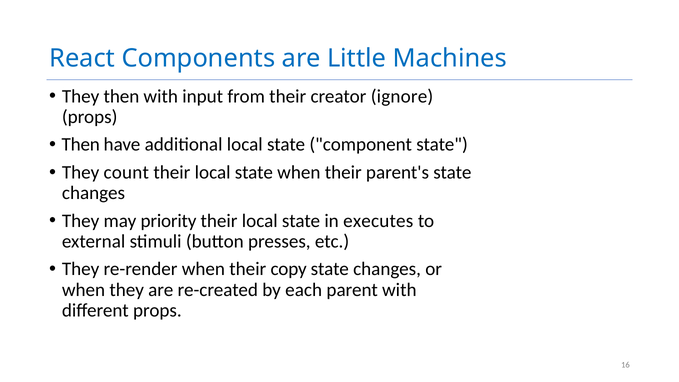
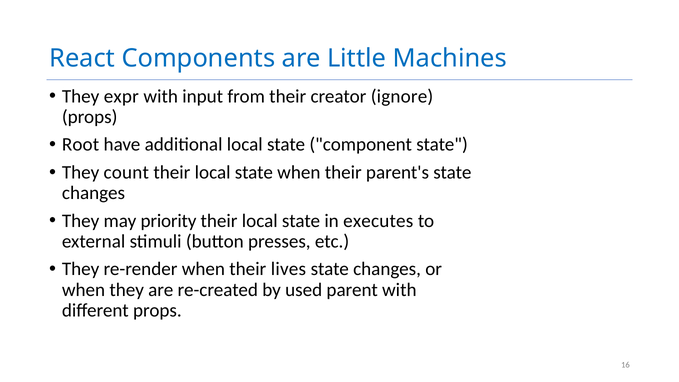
They then: then -> expr
Then at (81, 145): Then -> Root
copy: copy -> lives
each: each -> used
